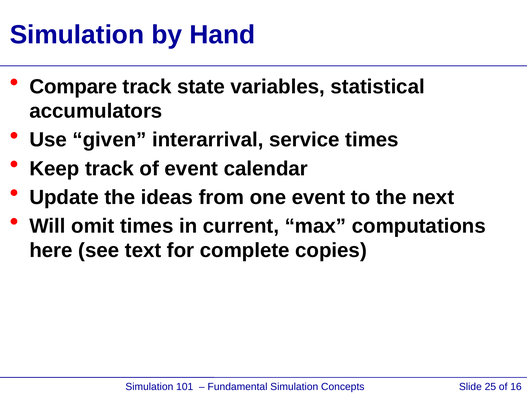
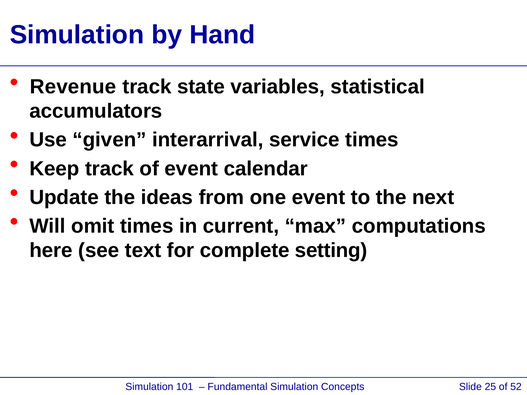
Compare: Compare -> Revenue
copies: copies -> setting
16: 16 -> 52
